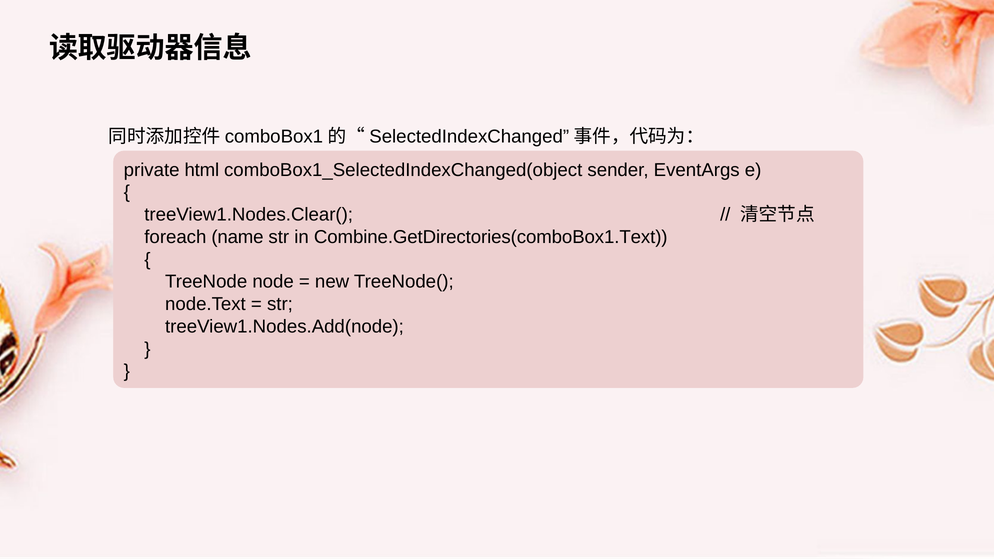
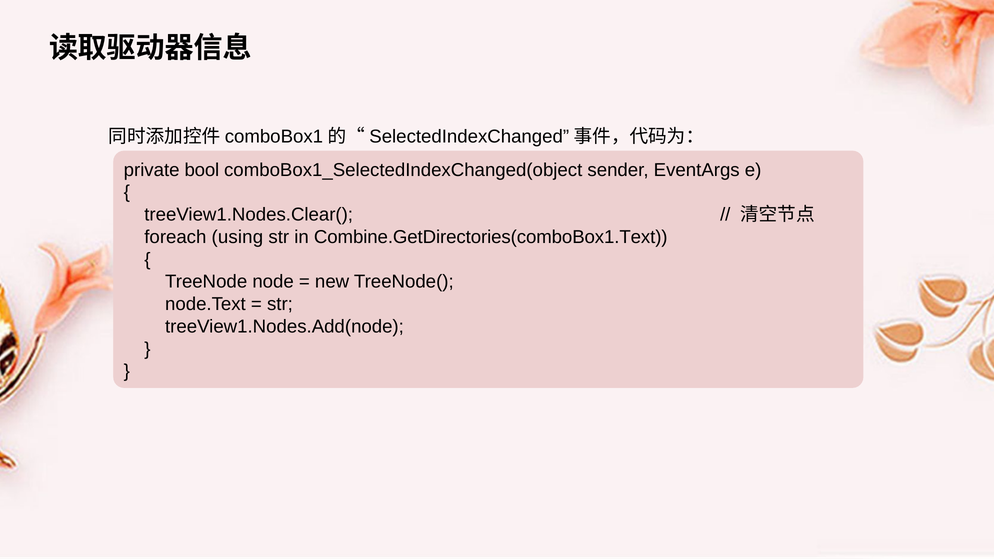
html: html -> bool
name: name -> using
